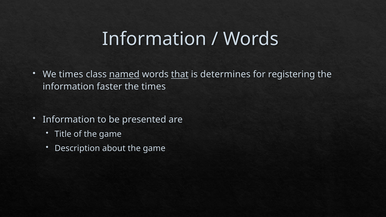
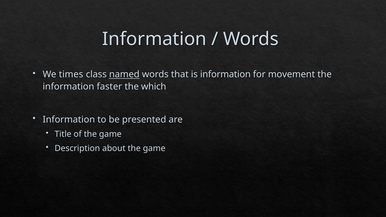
that underline: present -> none
is determines: determines -> information
registering: registering -> movement
the times: times -> which
